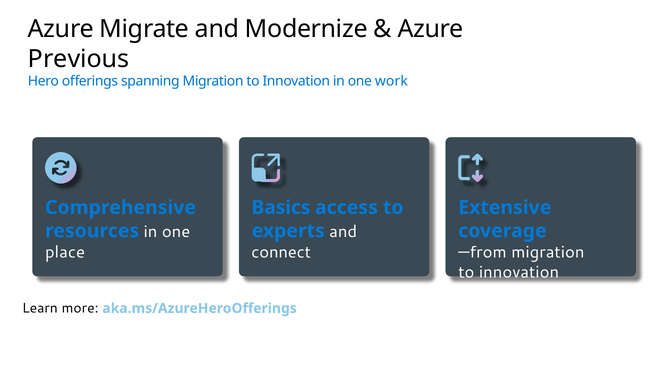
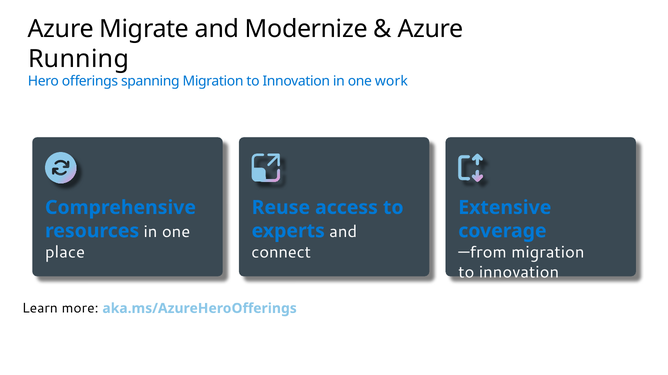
Previous: Previous -> Running
Basics: Basics -> Reuse
